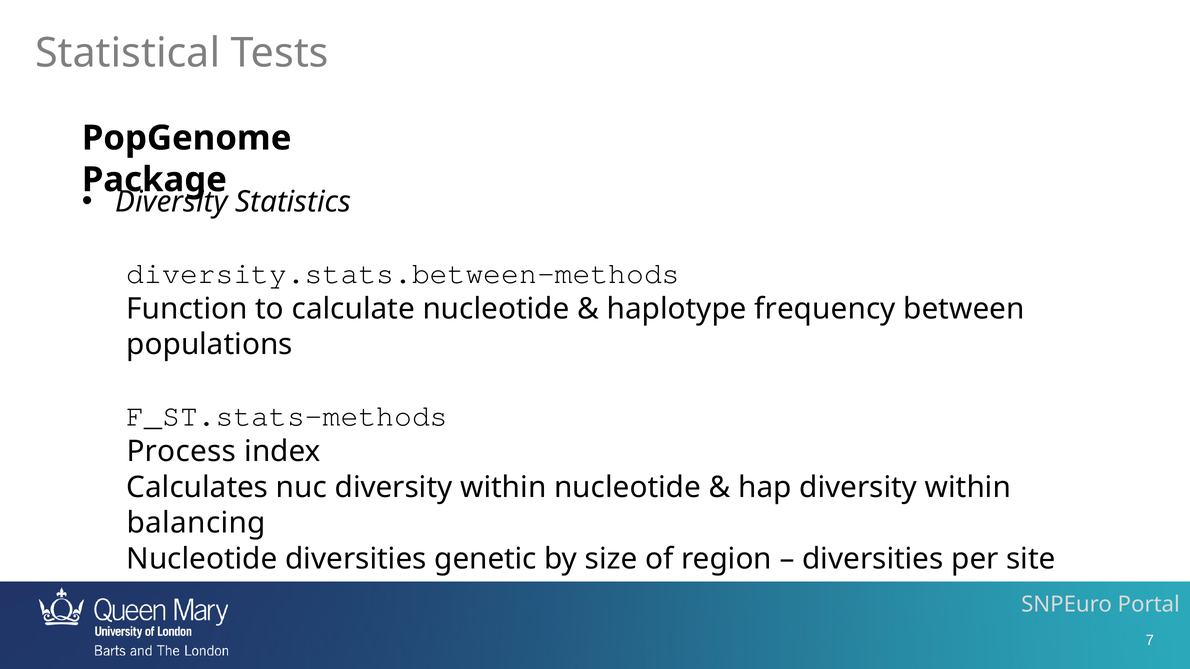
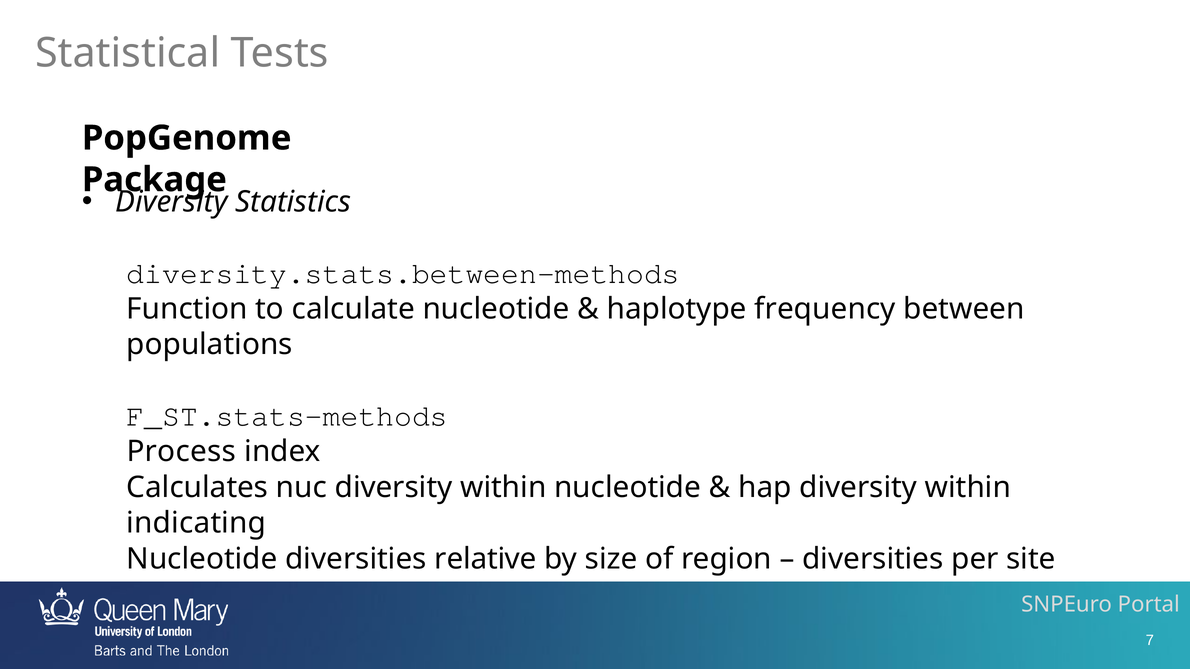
balancing: balancing -> indicating
genetic: genetic -> relative
